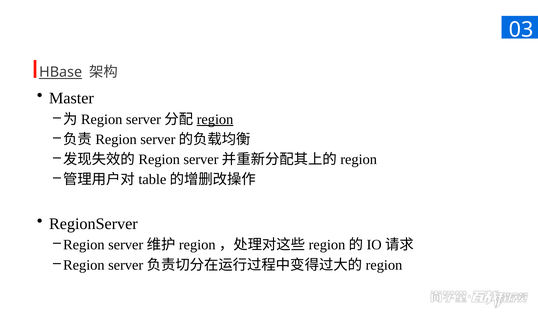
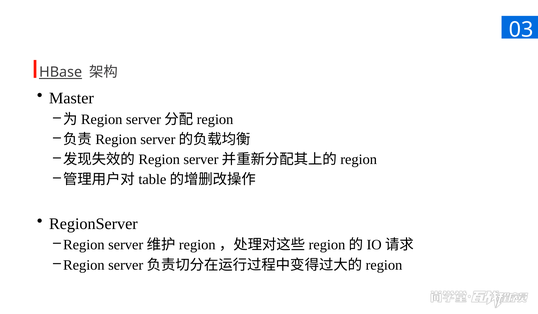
region at (215, 119) underline: present -> none
